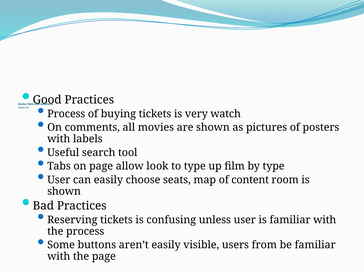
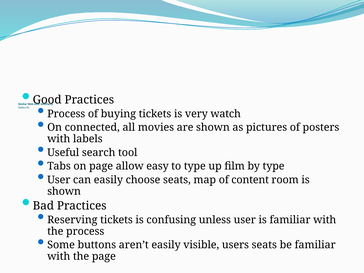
comments: comments -> connected
look: look -> easy
users from: from -> seats
